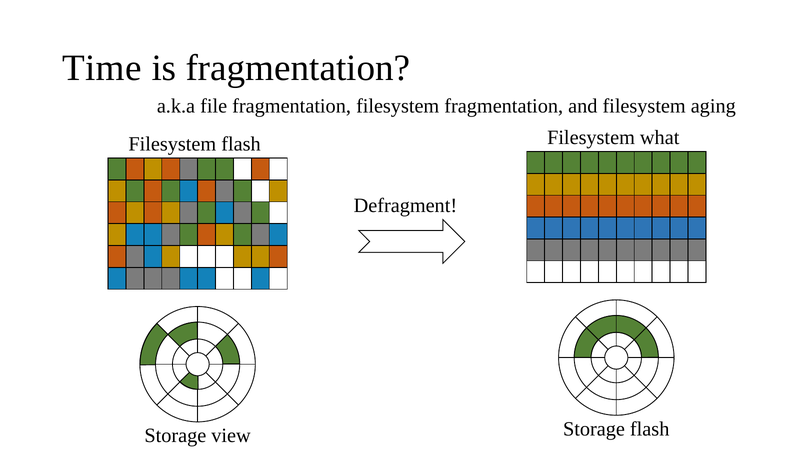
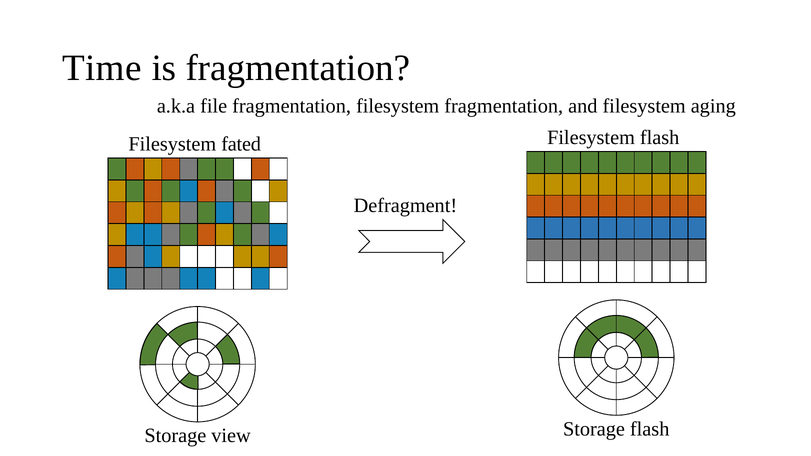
Filesystem what: what -> flash
Filesystem flash: flash -> fated
